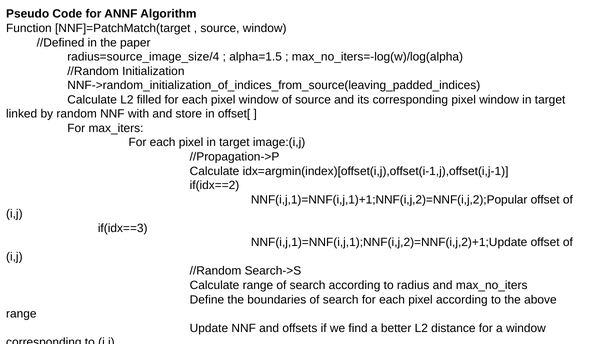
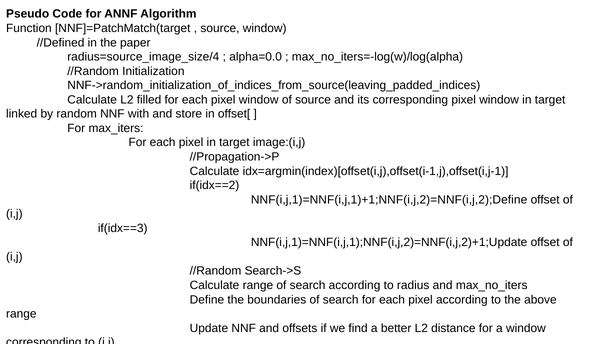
alpha=1.5: alpha=1.5 -> alpha=0.0
NNF(i,j,1)=NNF(i,j,1)+1;NNF(i,j,2)=NNF(i,j,2);Popular: NNF(i,j,1)=NNF(i,j,1)+1;NNF(i,j,2)=NNF(i,j,2);Popular -> NNF(i,j,1)=NNF(i,j,1)+1;NNF(i,j,2)=NNF(i,j,2);Define
